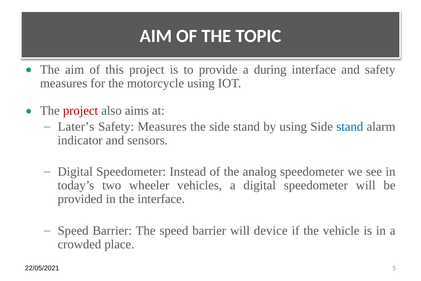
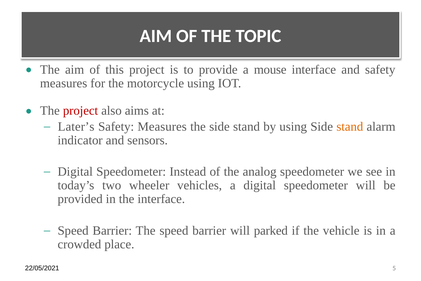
during: during -> mouse
stand at (350, 126) colour: blue -> orange
device: device -> parked
